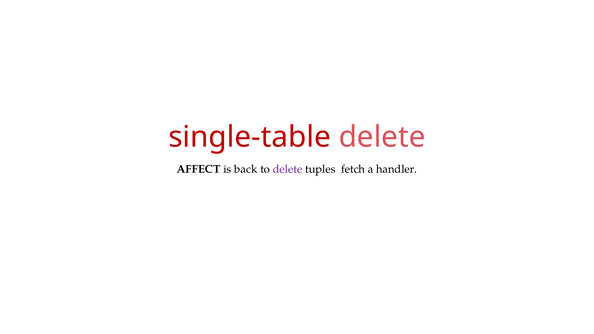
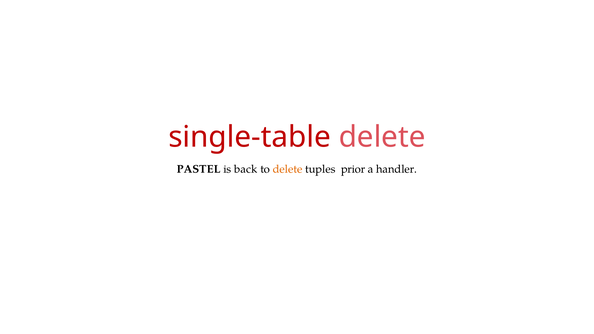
AFFECT: AFFECT -> PASTEL
delete at (288, 169) colour: purple -> orange
fetch: fetch -> prior
